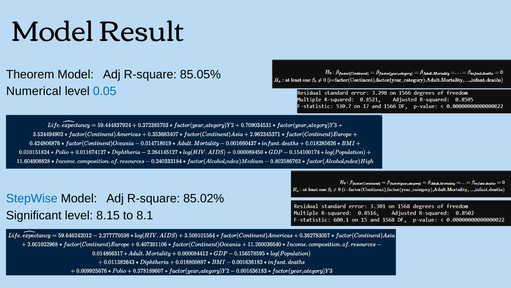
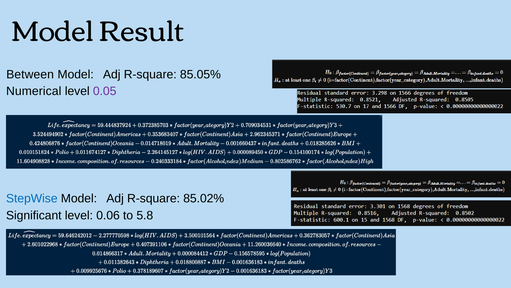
Theorem: Theorem -> Between
0.05 colour: blue -> purple
8.15: 8.15 -> 0.06
8.1: 8.1 -> 5.8
